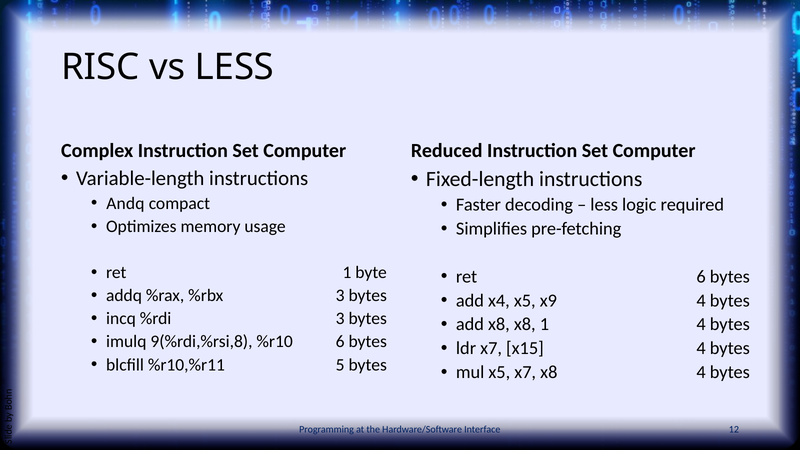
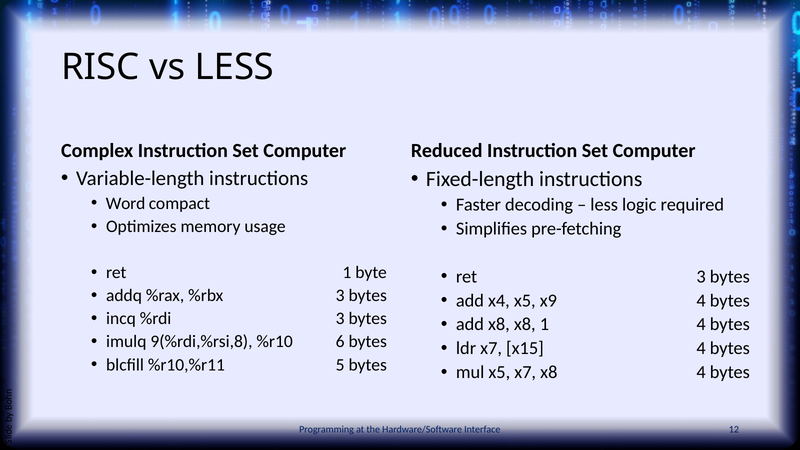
Andq: Andq -> Word
ret 6: 6 -> 3
